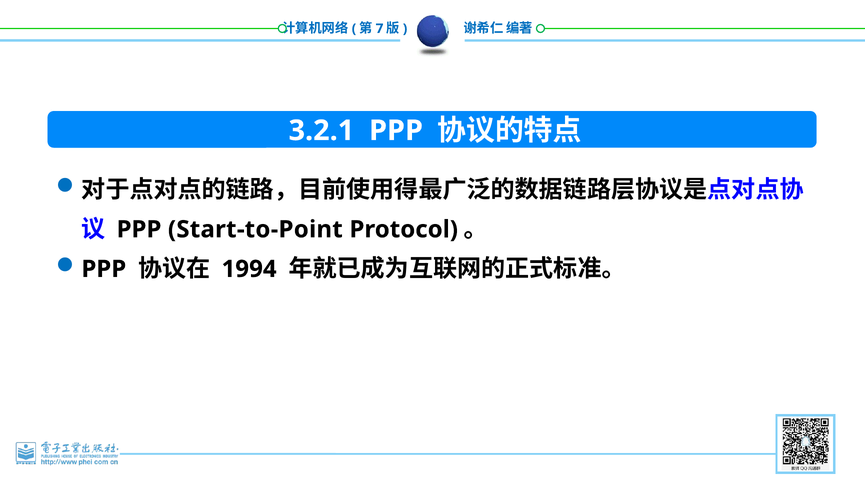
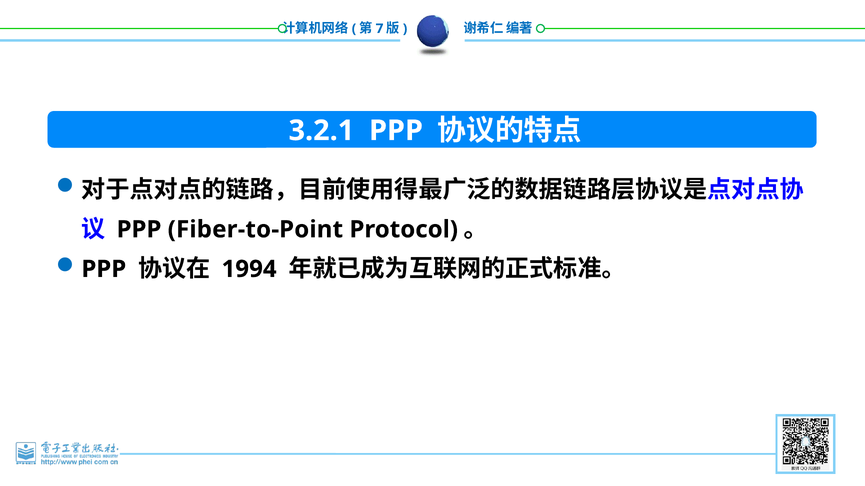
Start-to-Point: Start-to-Point -> Fiber-to-Point
